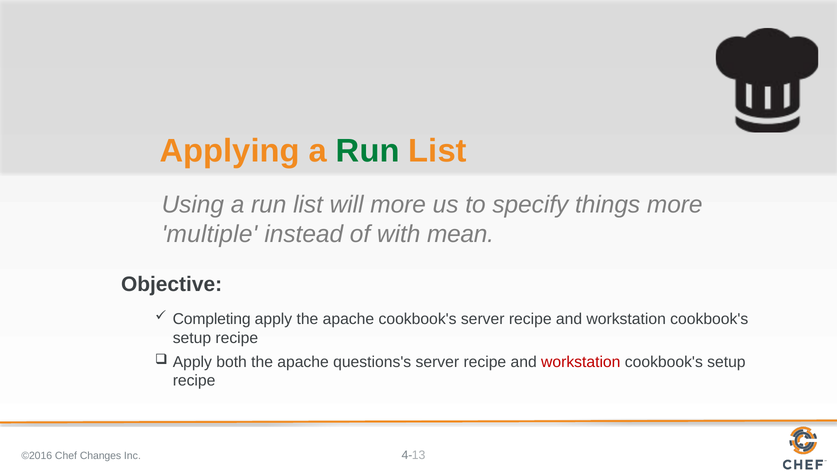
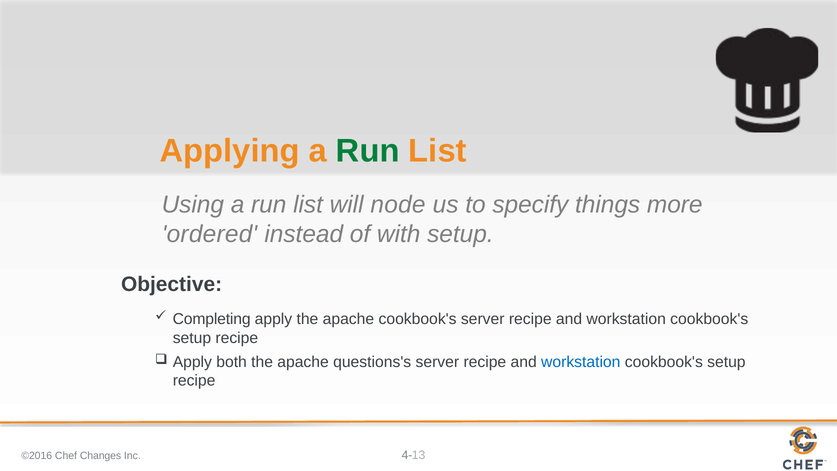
will more: more -> node
multiple: multiple -> ordered
with mean: mean -> setup
workstation at (581, 362) colour: red -> blue
